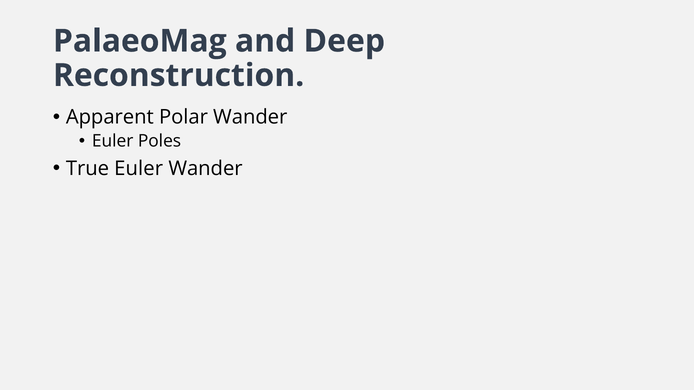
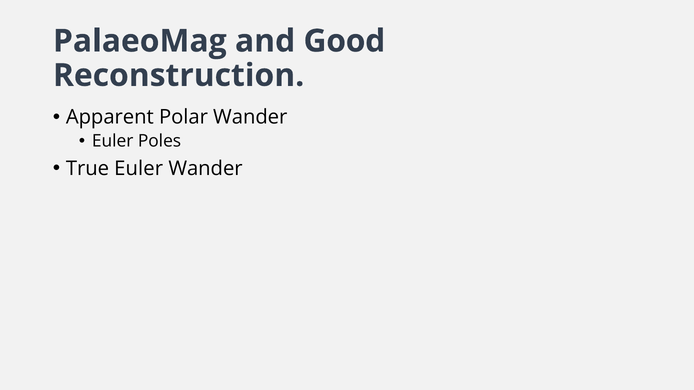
Deep: Deep -> Good
